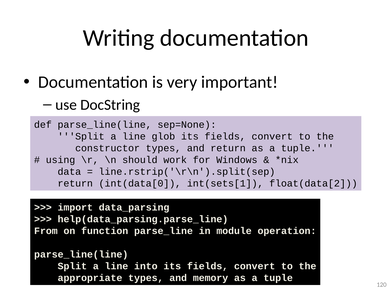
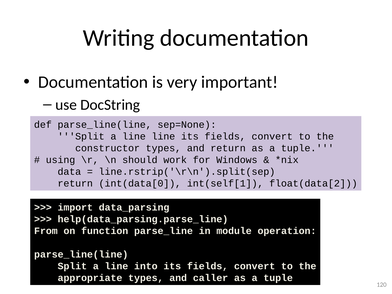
line glob: glob -> line
int(sets[1: int(sets[1 -> int(self[1
memory: memory -> caller
